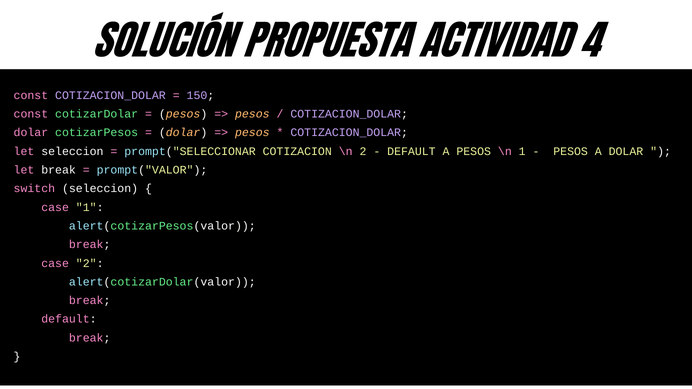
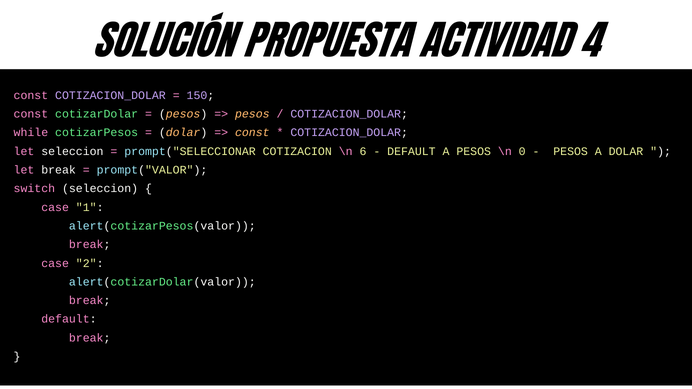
dolar at (31, 133): dolar -> while
pesos at (252, 133): pesos -> const
\n 2: 2 -> 6
\n 1: 1 -> 0
